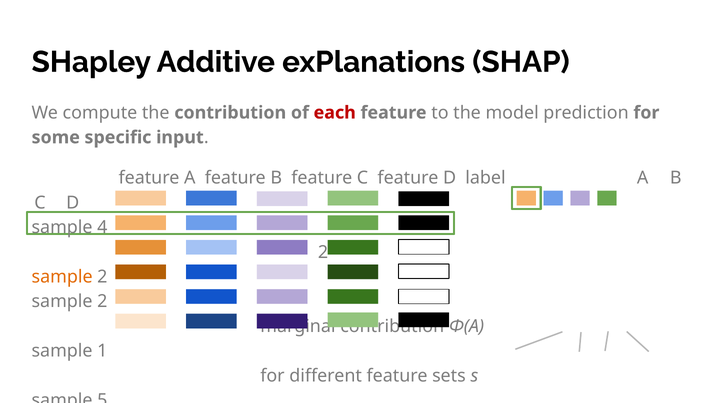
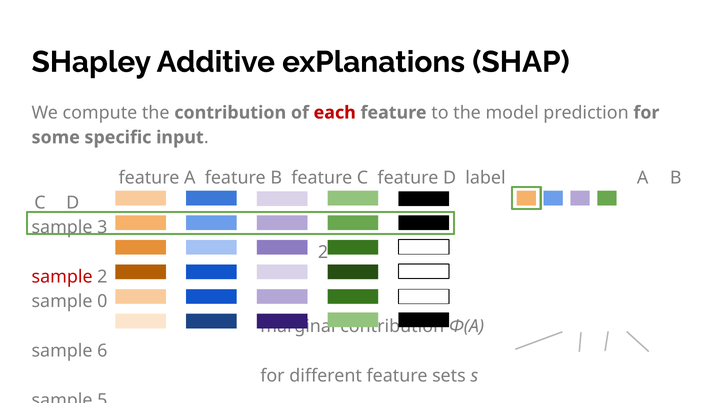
4: 4 -> 3
sample at (62, 277) colour: orange -> red
2 at (102, 301): 2 -> 0
1 at (102, 351): 1 -> 6
